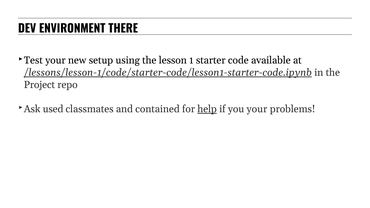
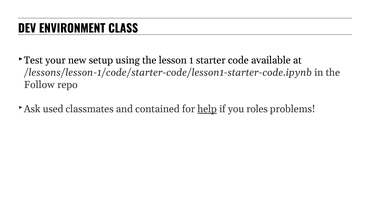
THERE: THERE -> CLASS
/lessons/lesson-1/code/starter-code/lesson1-starter-code.ipynb underline: present -> none
Project: Project -> Follow
you your: your -> roles
